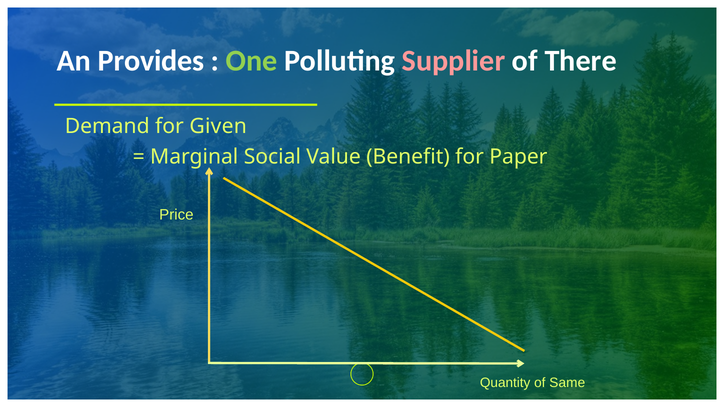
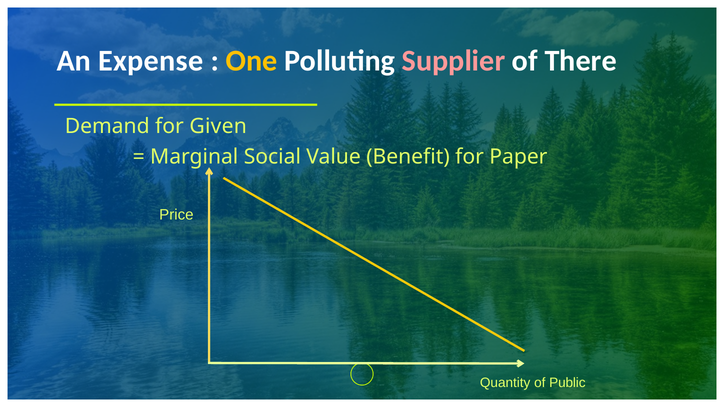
Provides: Provides -> Expense
One colour: light green -> yellow
Same: Same -> Public
